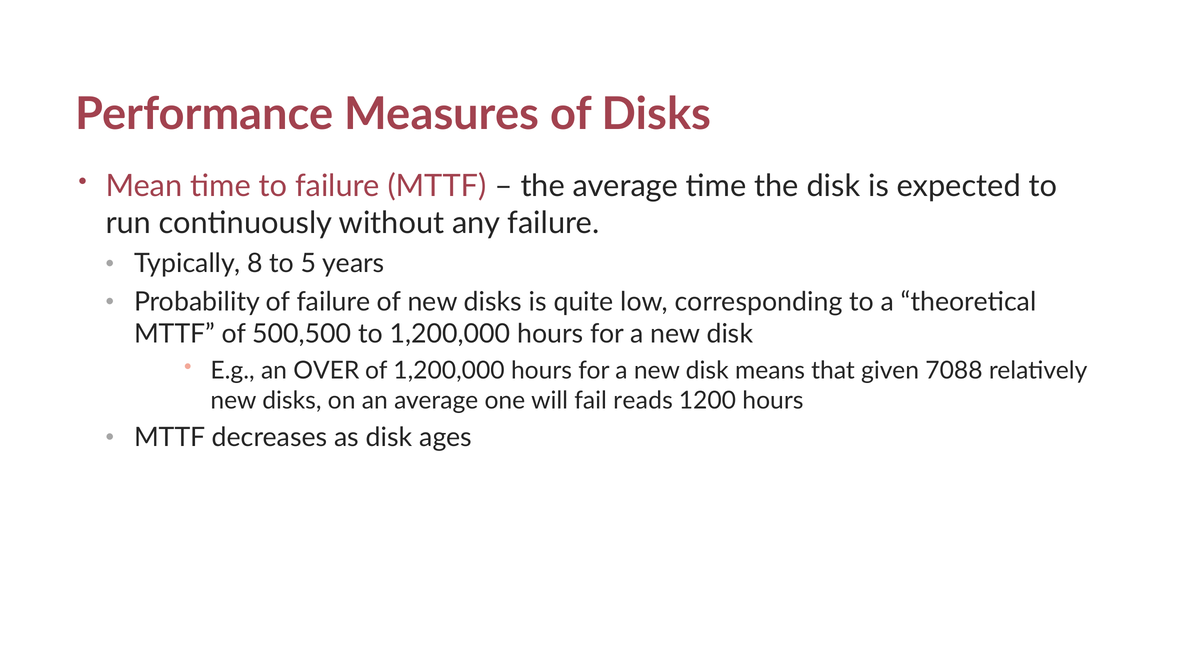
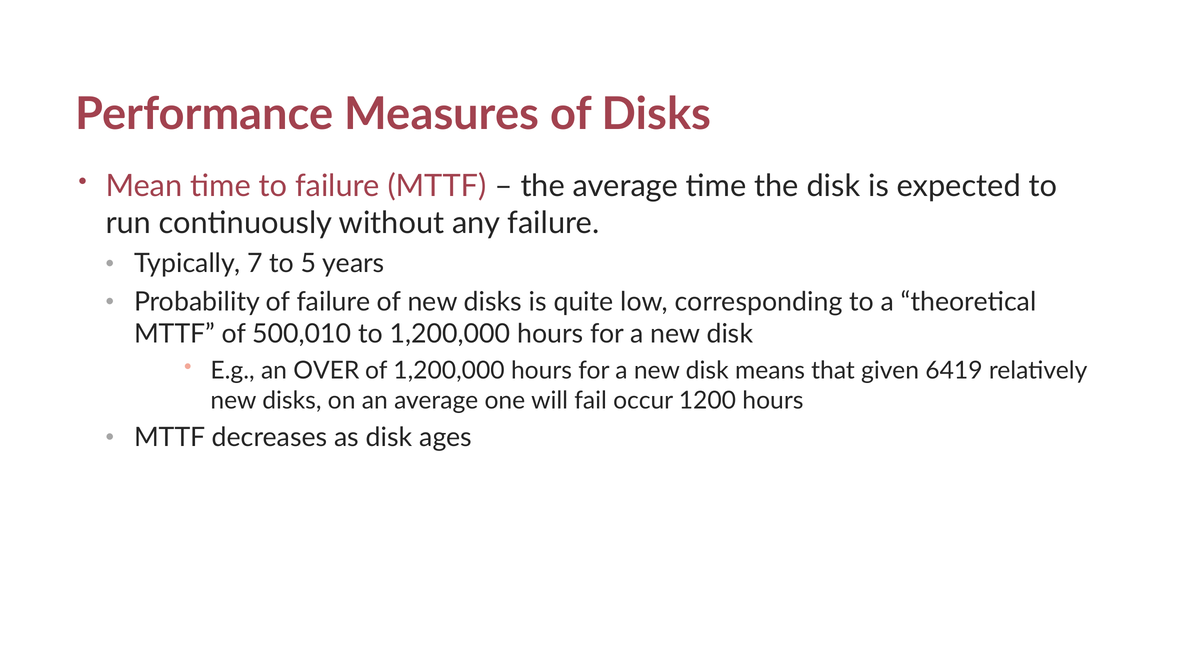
8: 8 -> 7
500,500: 500,500 -> 500,010
7088: 7088 -> 6419
reads: reads -> occur
